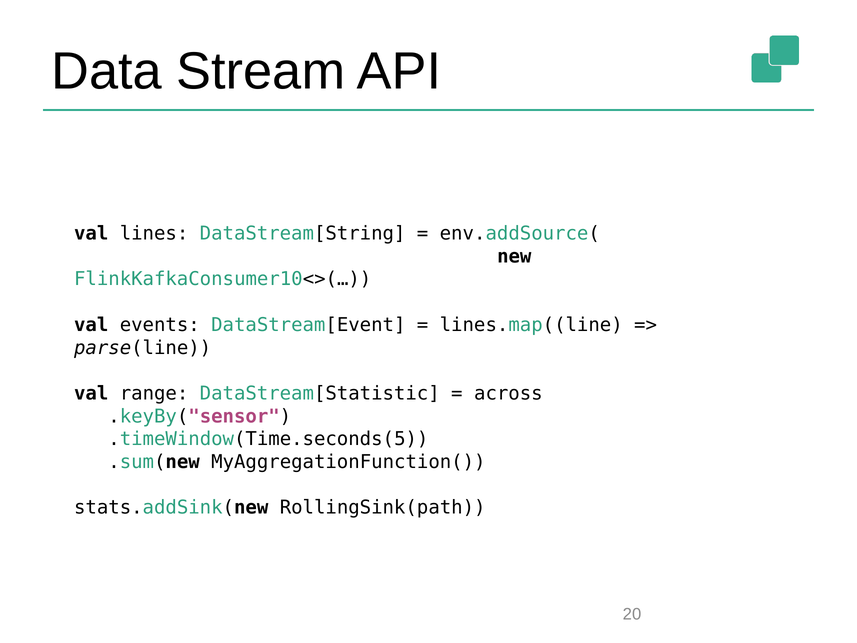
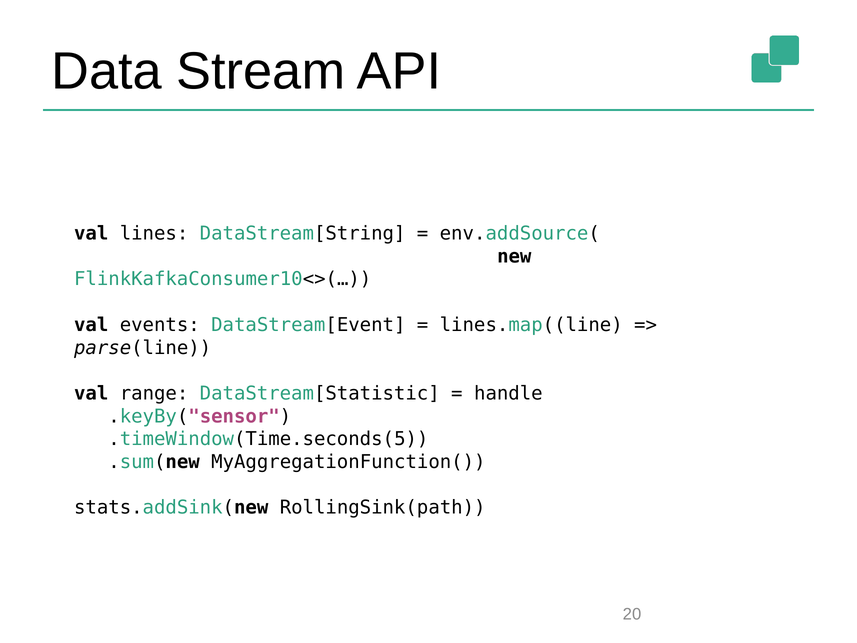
across: across -> handle
